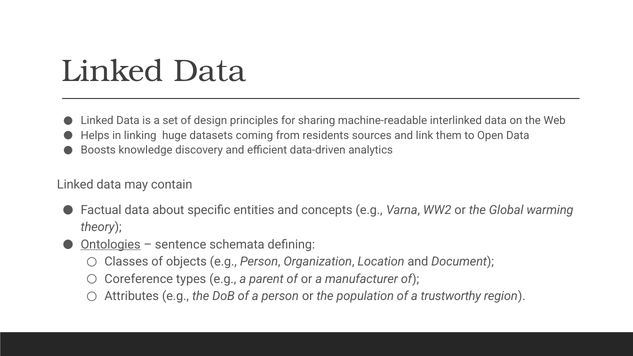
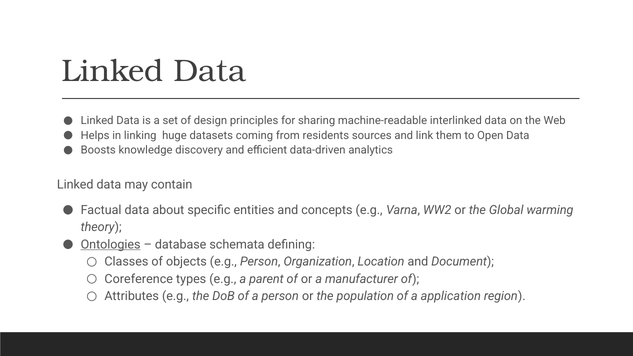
sentence: sentence -> database
trustworthy: trustworthy -> application
